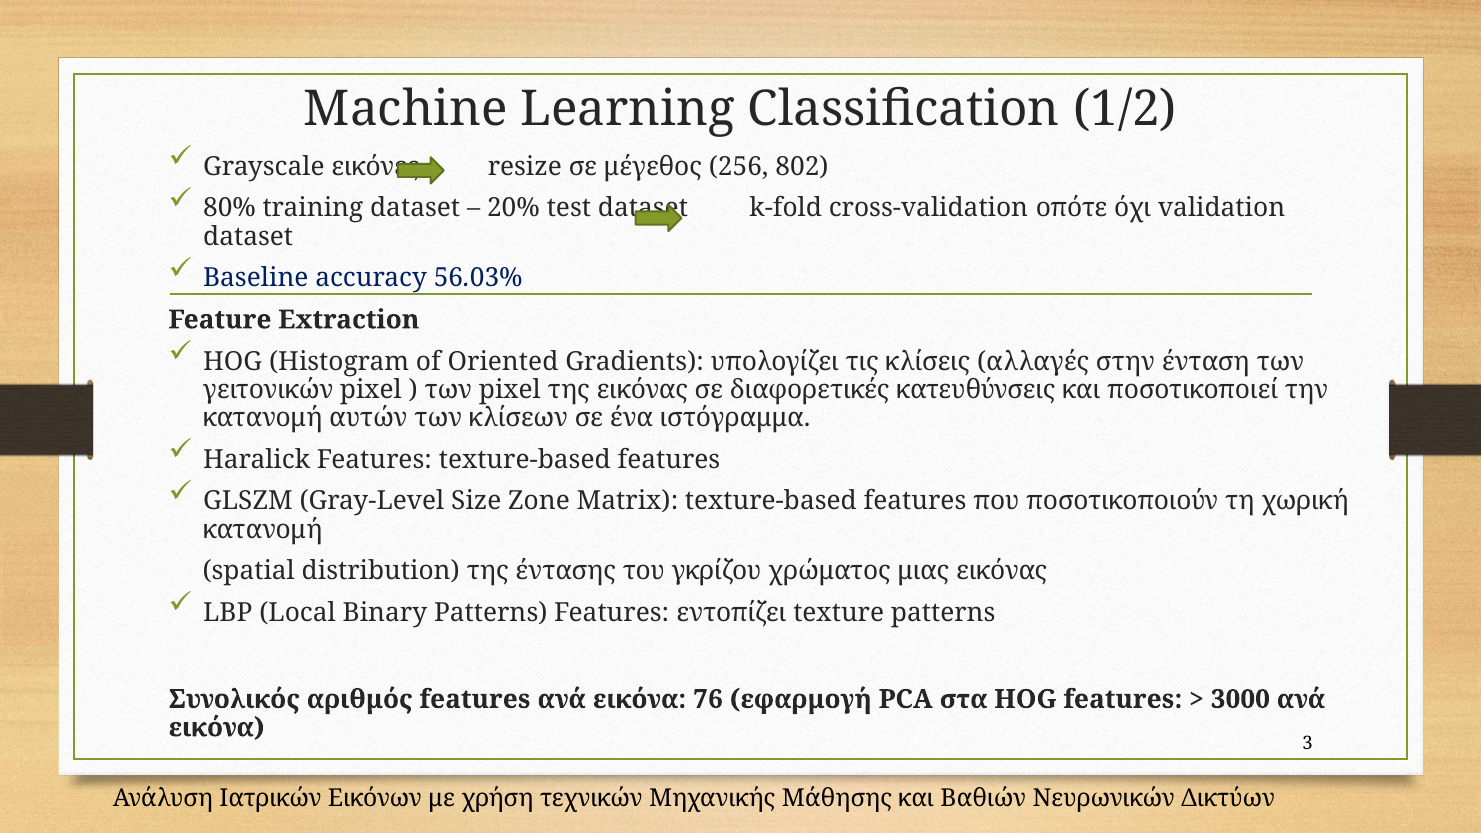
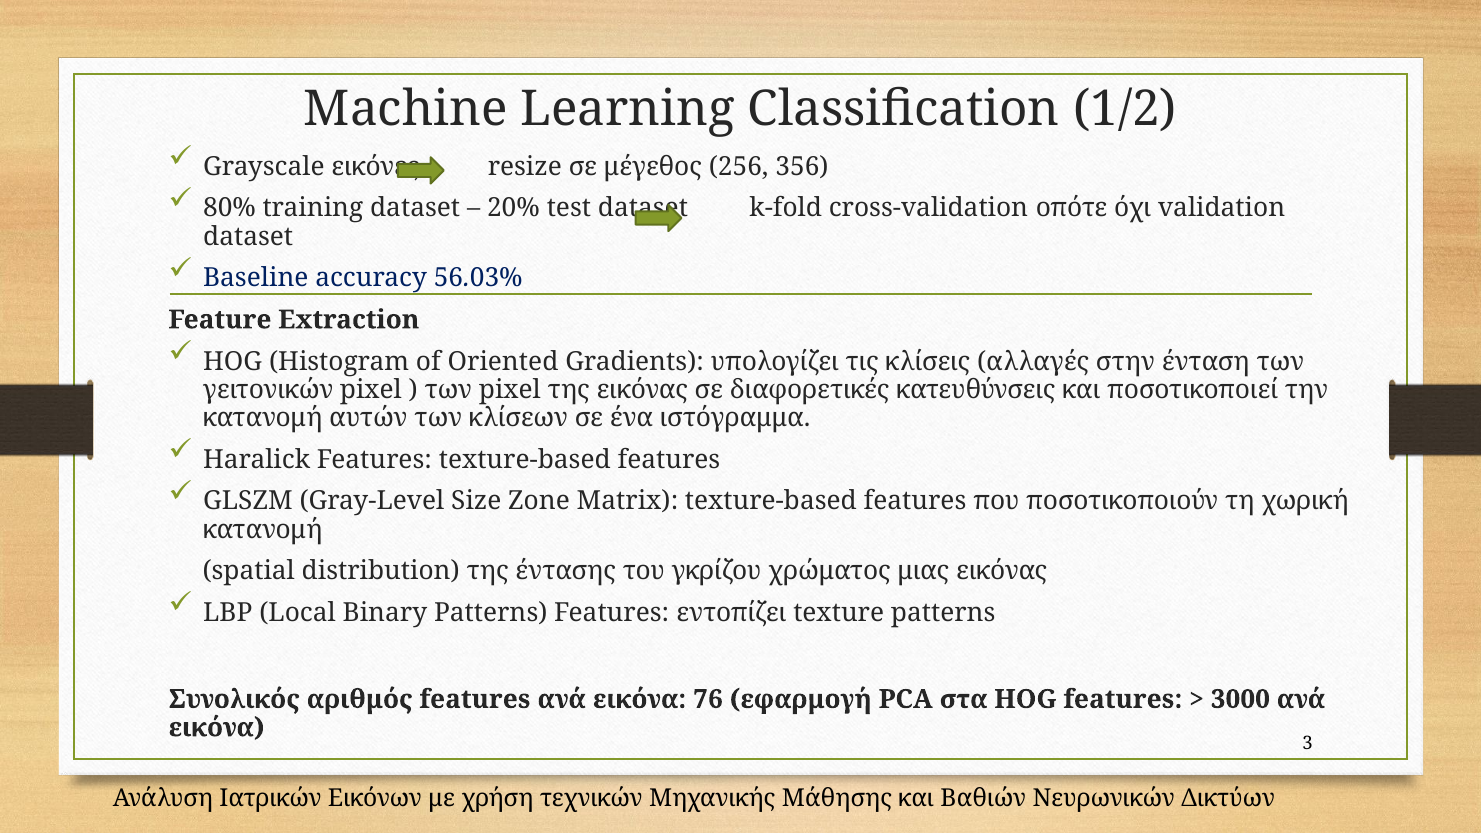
802: 802 -> 356
